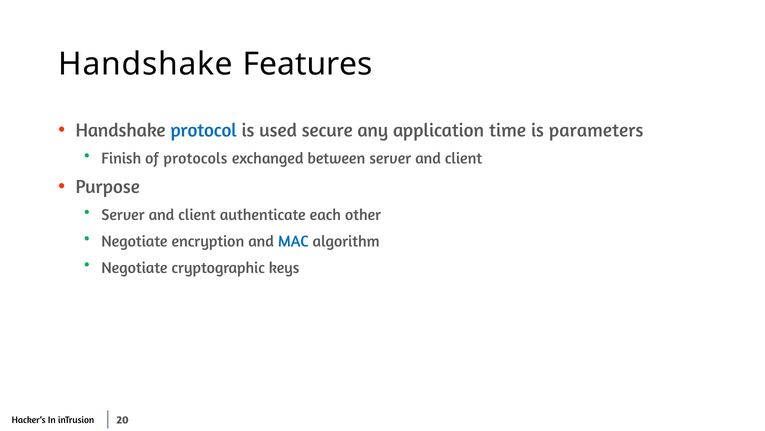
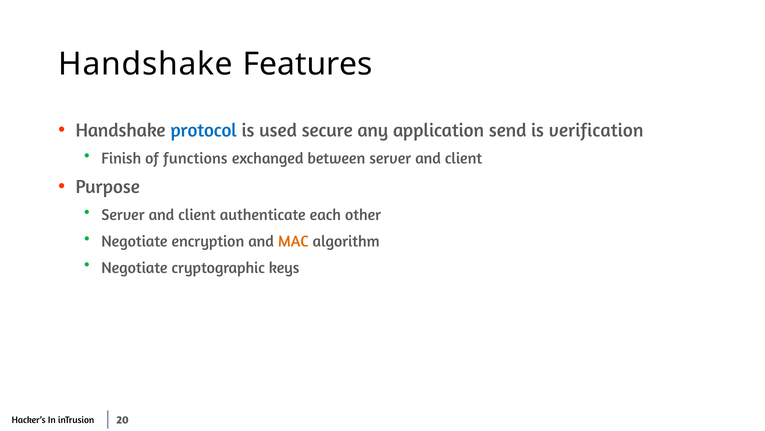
time: time -> send
parameters: parameters -> verification
protocols: protocols -> functions
MAC colour: blue -> orange
